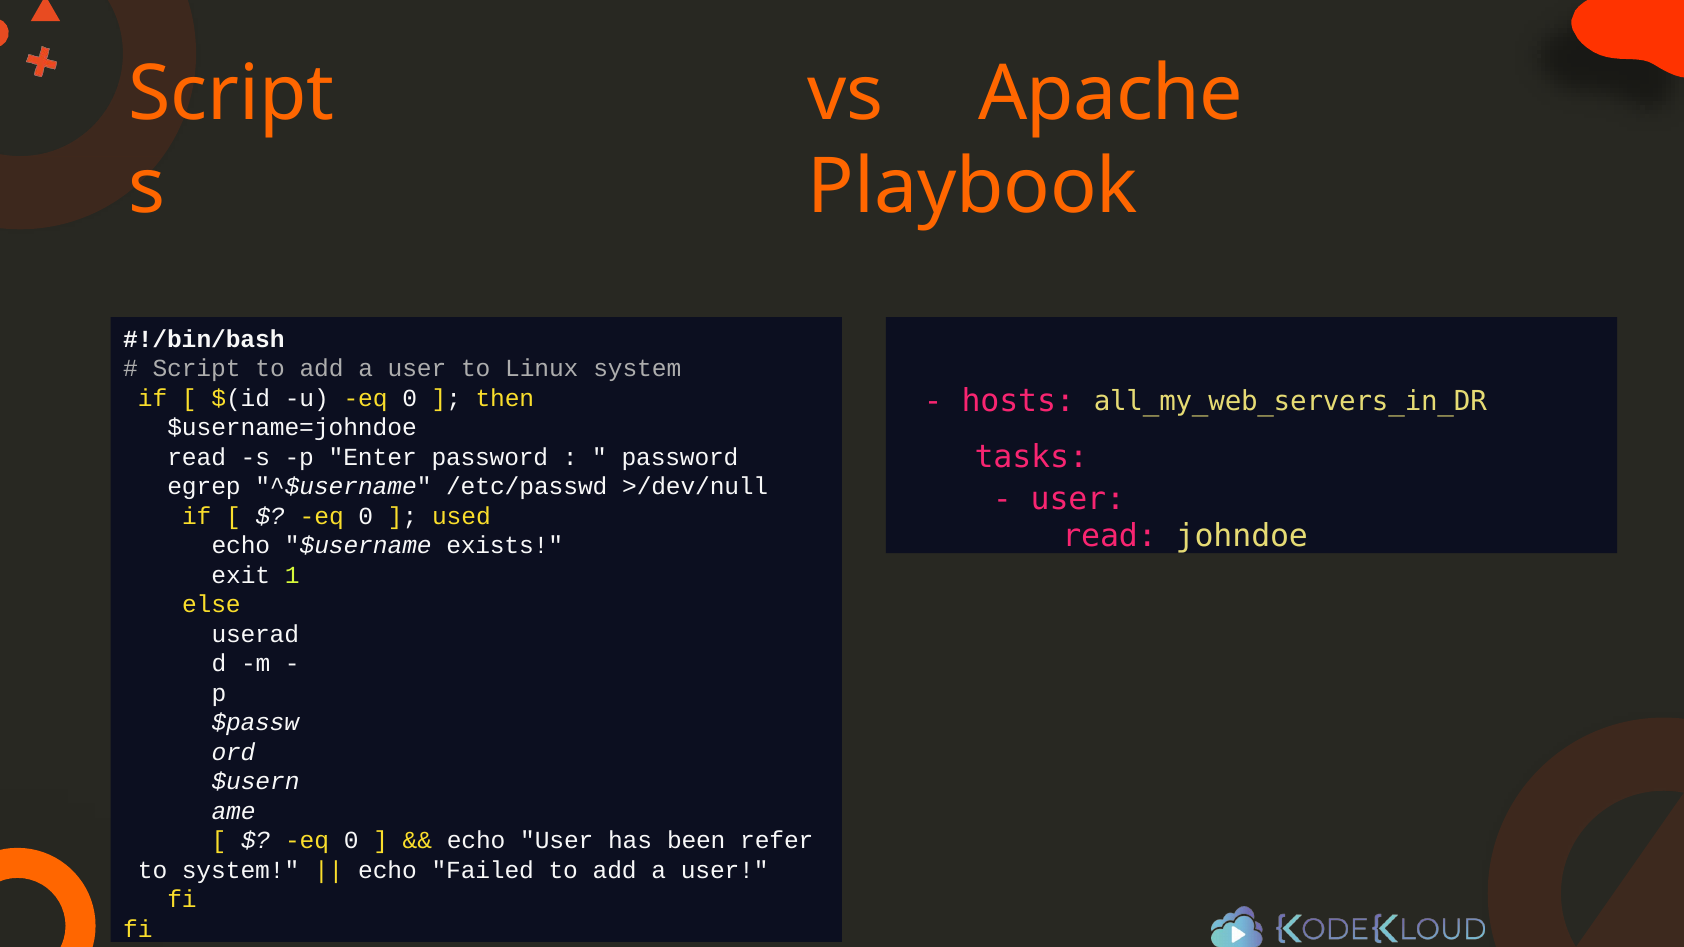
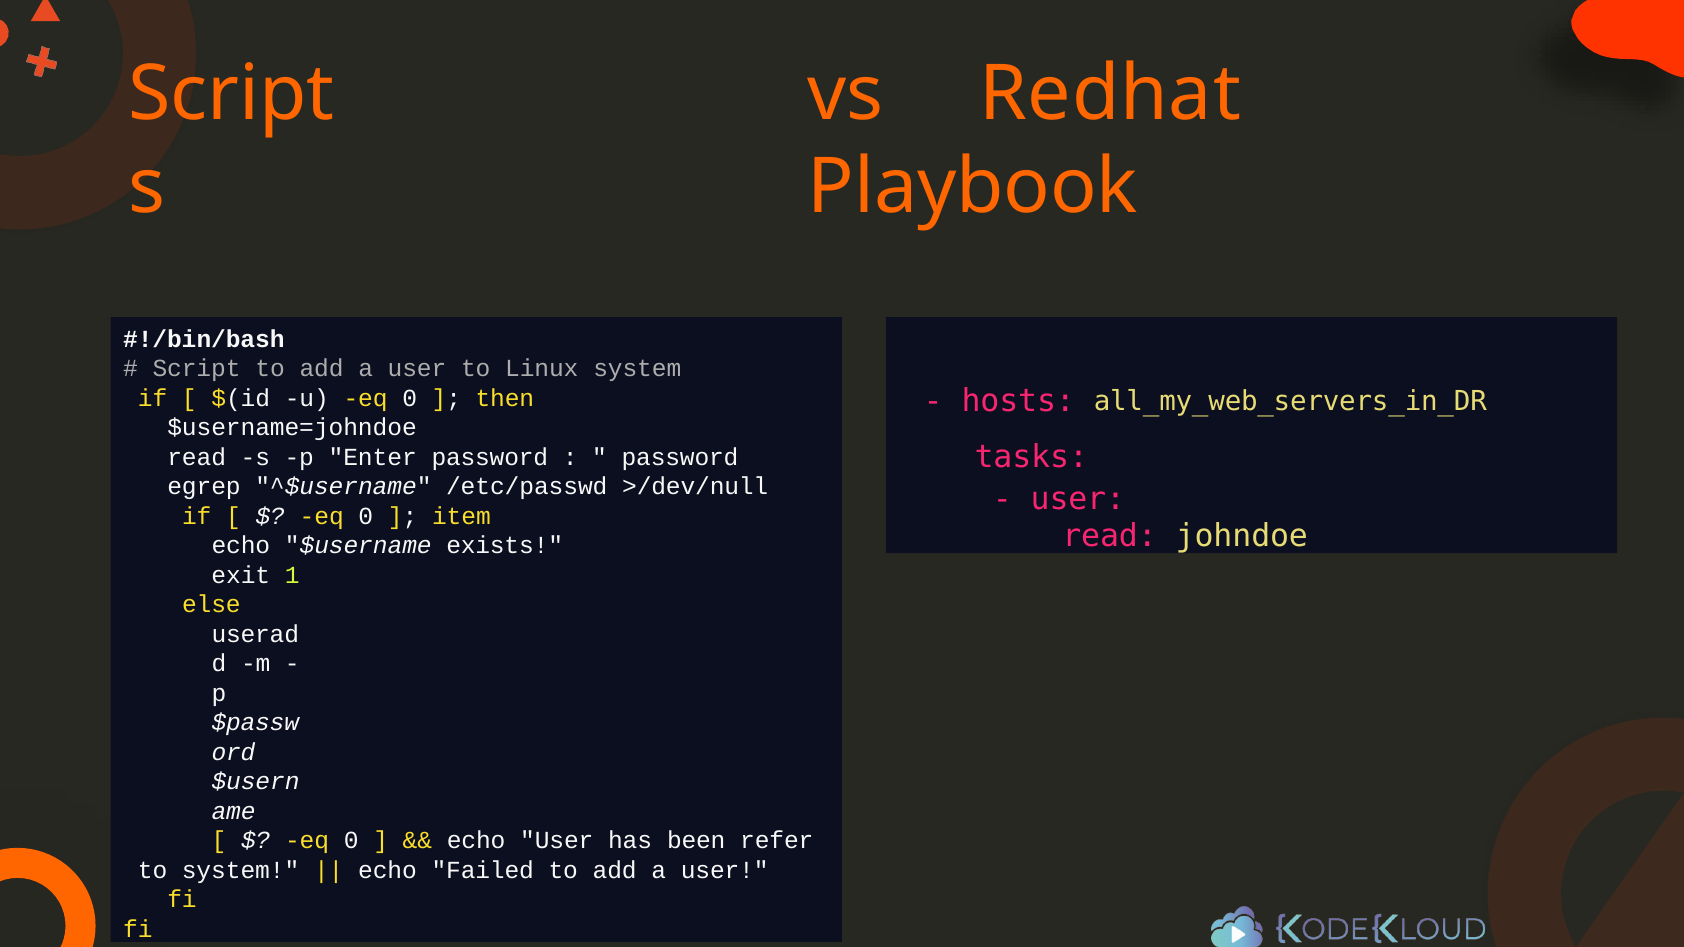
Apache: Apache -> Redhat
used: used -> item
